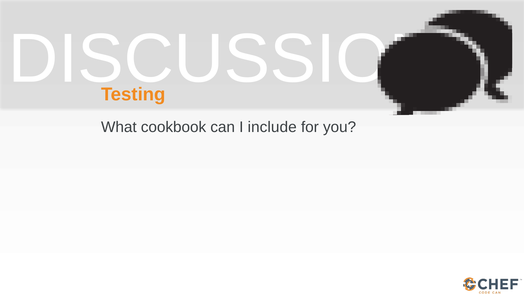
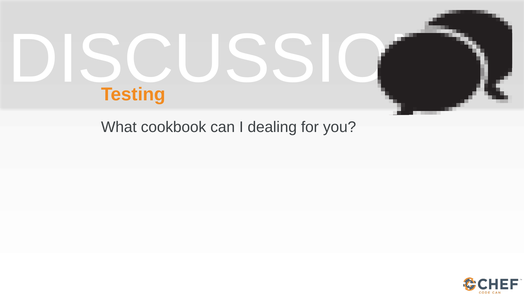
include: include -> dealing
